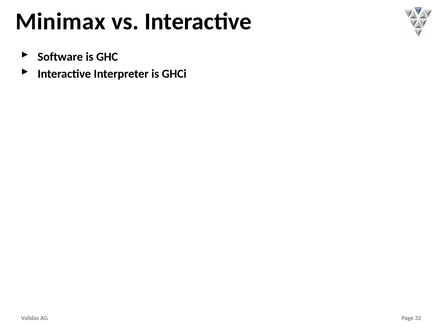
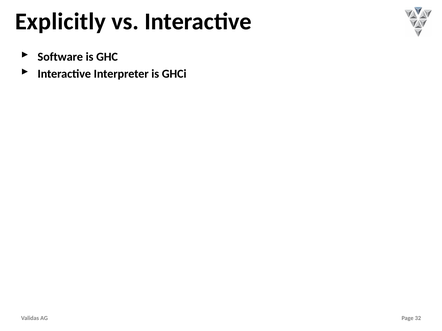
Minimax: Minimax -> Explicitly
